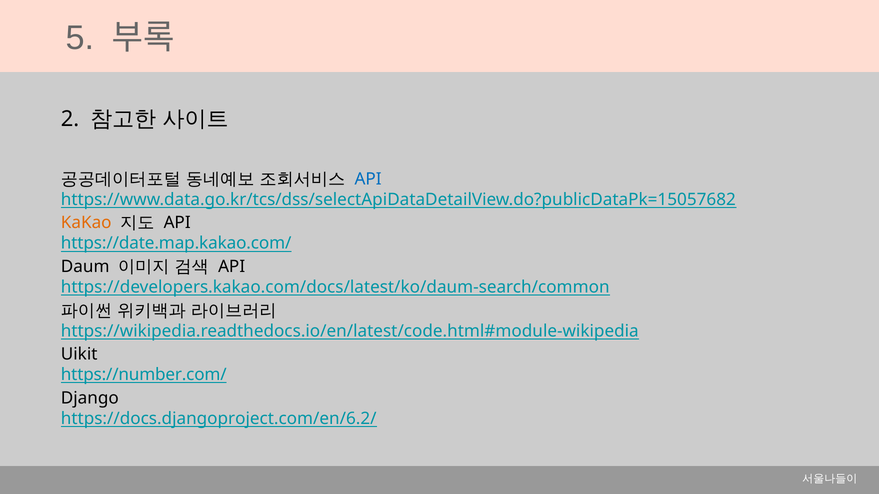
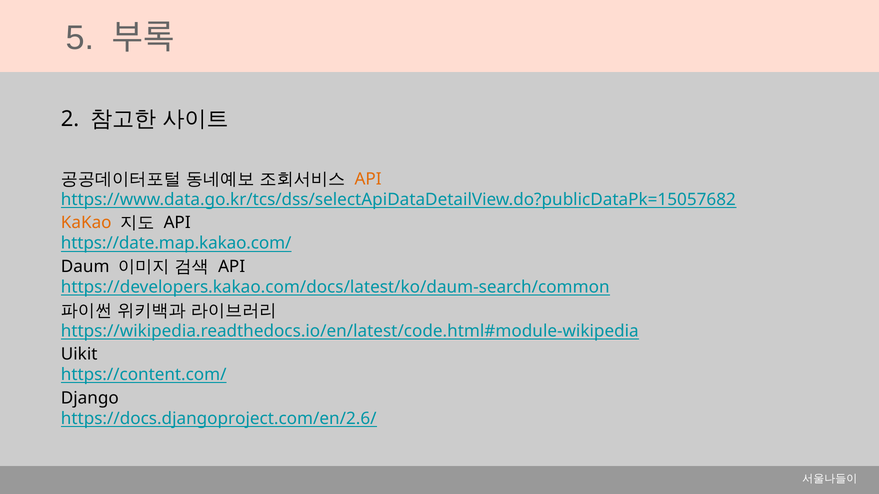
API at (368, 179) colour: blue -> orange
https://number.com/: https://number.com/ -> https://content.com/
https://docs.djangoproject.com/en/6.2/: https://docs.djangoproject.com/en/6.2/ -> https://docs.djangoproject.com/en/2.6/
